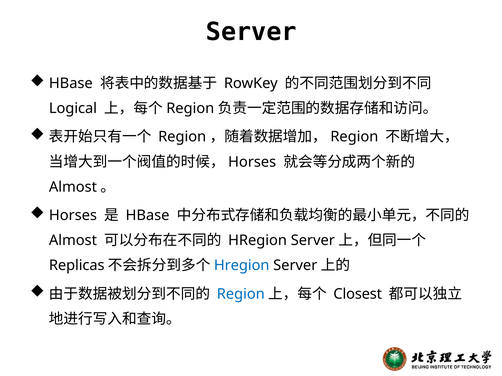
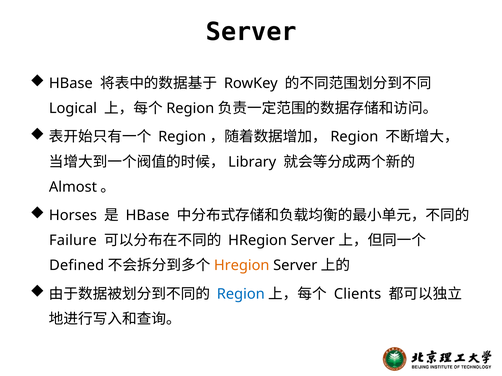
Horses at (252, 162): Horses -> Library
Almost at (73, 241): Almost -> Failure
Replicas: Replicas -> Defined
Hregion at (242, 266) colour: blue -> orange
Closest: Closest -> Clients
